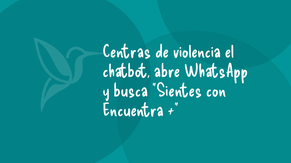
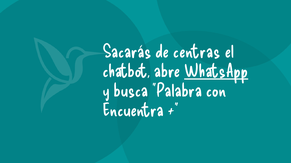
Centras: Centras -> Sacarás
violencia: violencia -> centras
WhatsApp underline: none -> present
Sientes: Sientes -> Palabra
